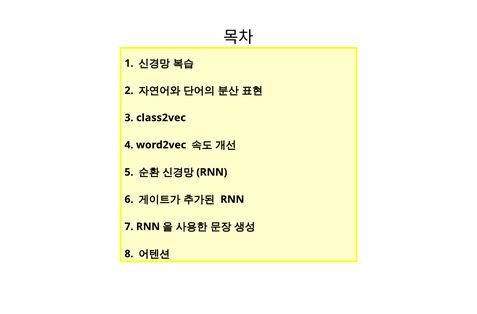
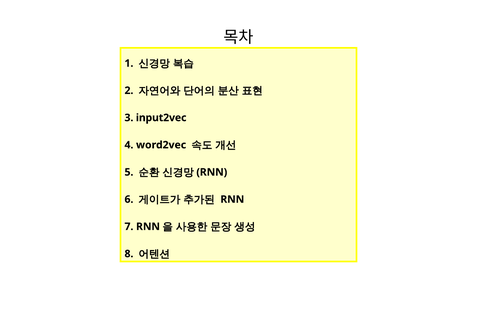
class2vec: class2vec -> input2vec
